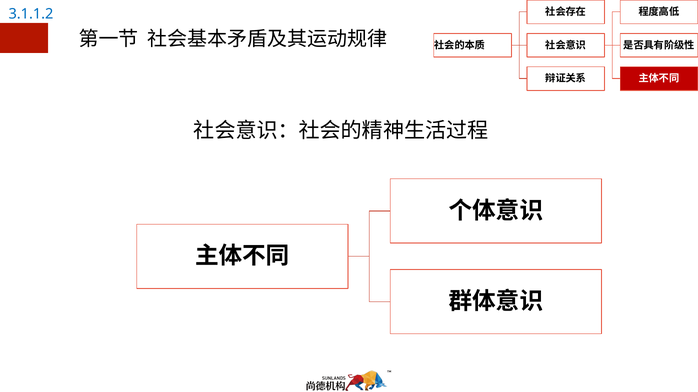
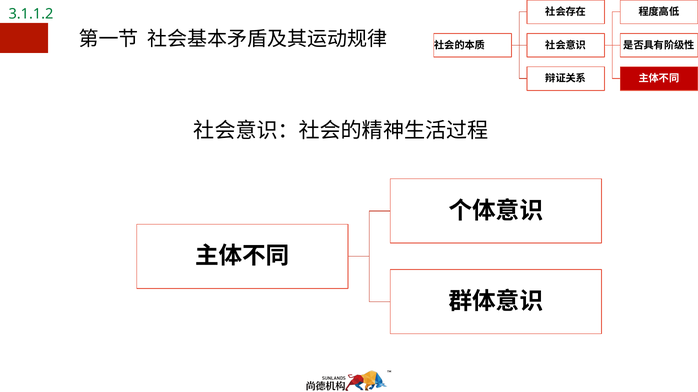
3.1.1.2 colour: blue -> green
